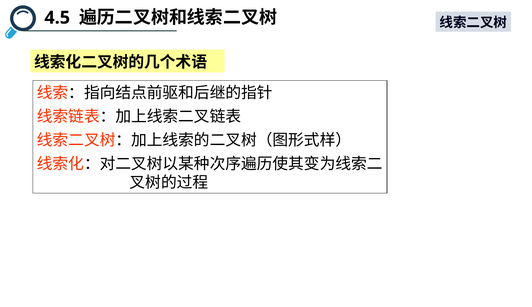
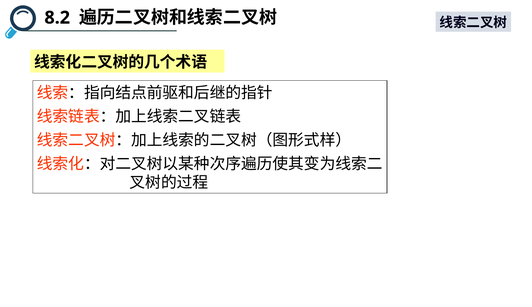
4.5: 4.5 -> 8.2
